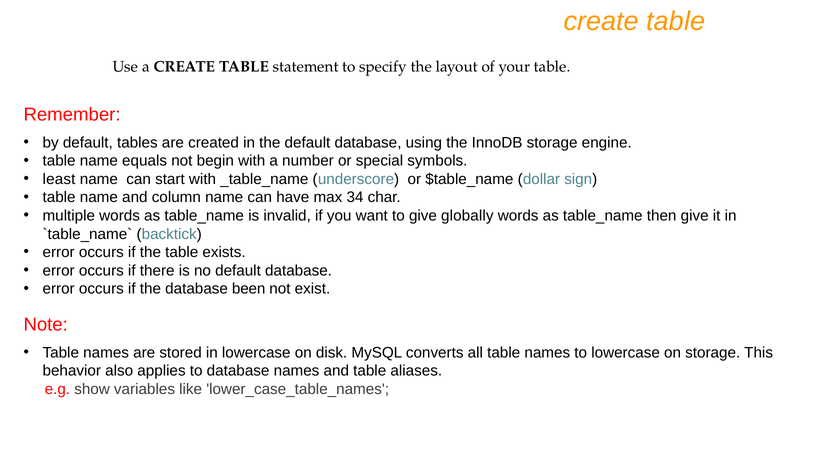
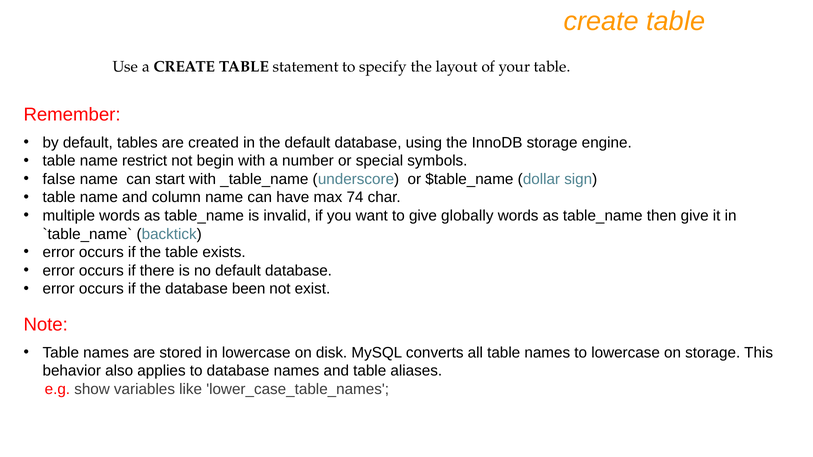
equals: equals -> restrict
least: least -> false
34: 34 -> 74
